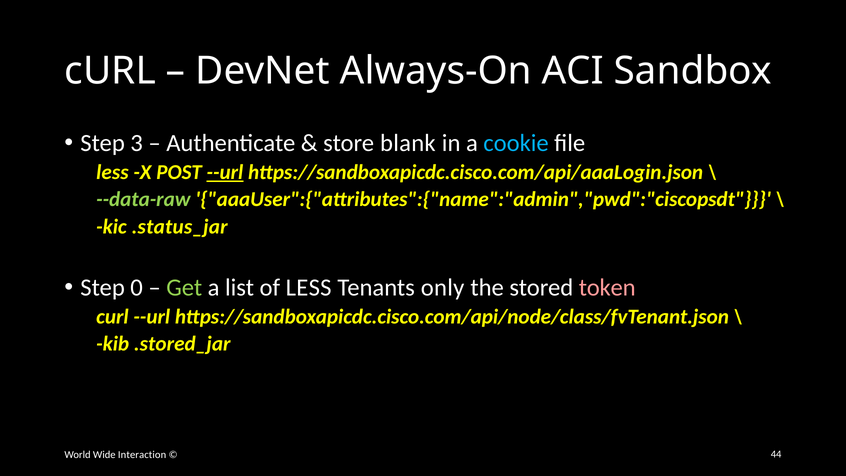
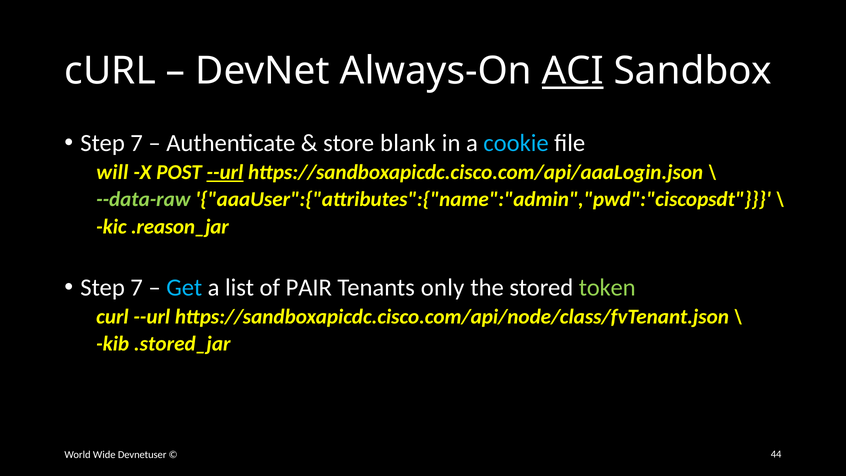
ACI underline: none -> present
3 at (137, 143): 3 -> 7
less at (112, 172): less -> will
.status_jar: .status_jar -> .reason_jar
0 at (137, 287): 0 -> 7
Get colour: light green -> light blue
of LESS: LESS -> PAIR
token colour: pink -> light green
Interaction: Interaction -> Devnetuser
